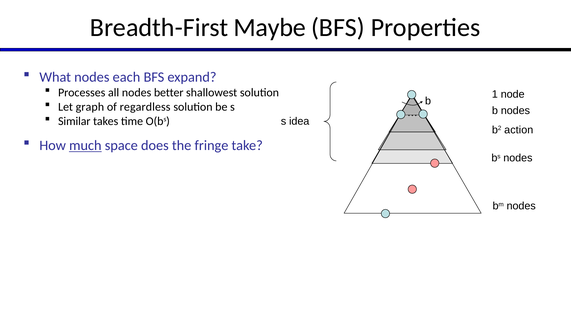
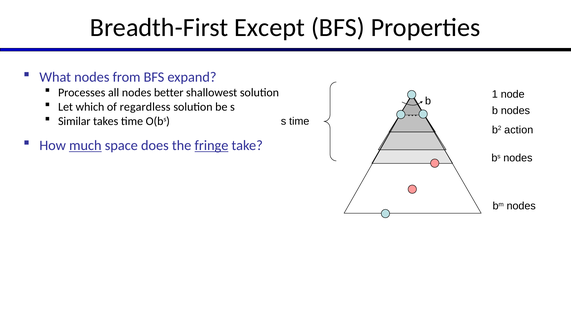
Maybe: Maybe -> Except
each: each -> from
graph: graph -> which
s idea: idea -> time
fringe underline: none -> present
